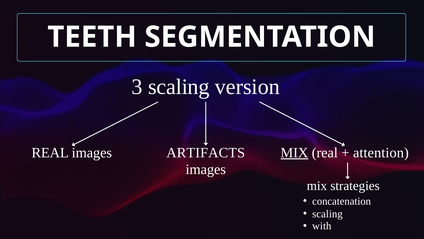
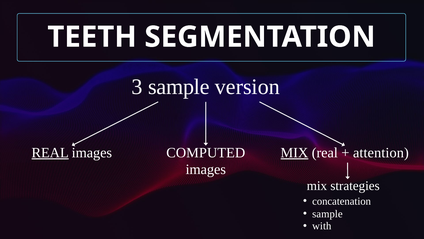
3 scaling: scaling -> sample
REAL at (50, 152) underline: none -> present
ARTIFACTS: ARTIFACTS -> COMPUTED
scaling at (327, 214): scaling -> sample
